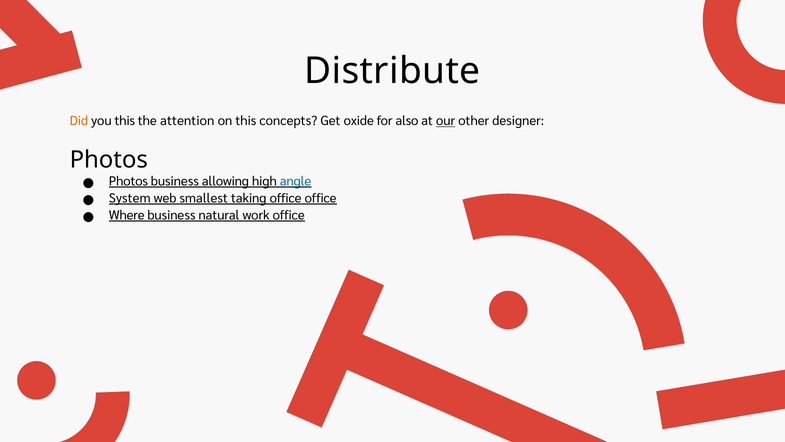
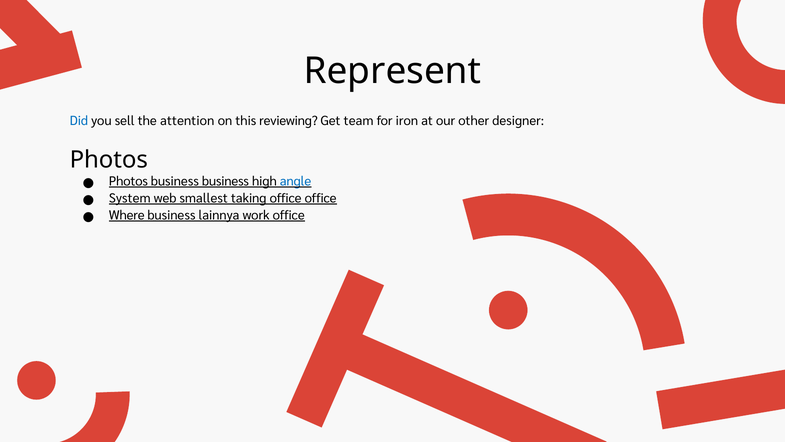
Distribute: Distribute -> Represent
Did colour: orange -> blue
you this: this -> sell
concepts: concepts -> reviewing
oxide: oxide -> team
also: also -> iron
our underline: present -> none
business allowing: allowing -> business
natural: natural -> lainnya
